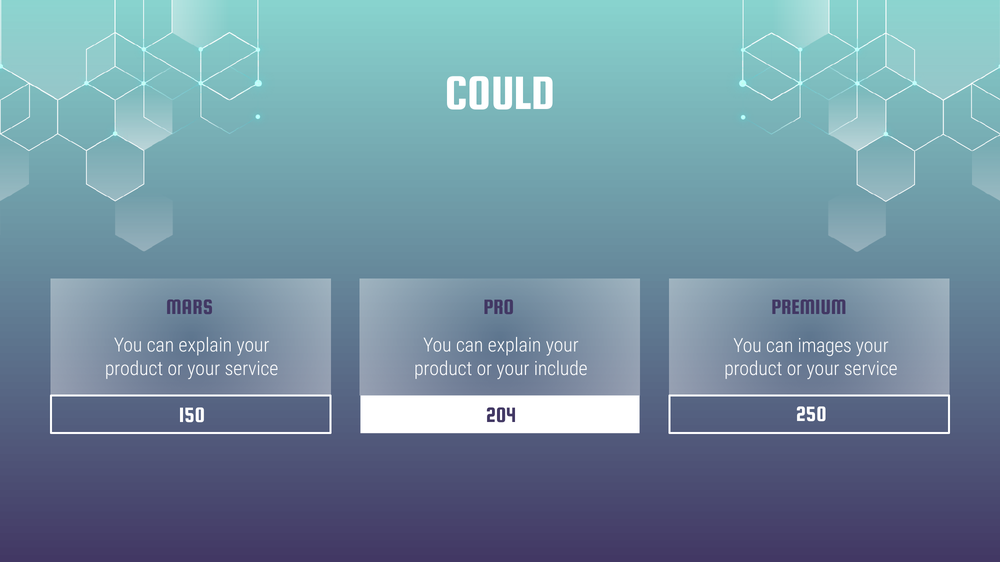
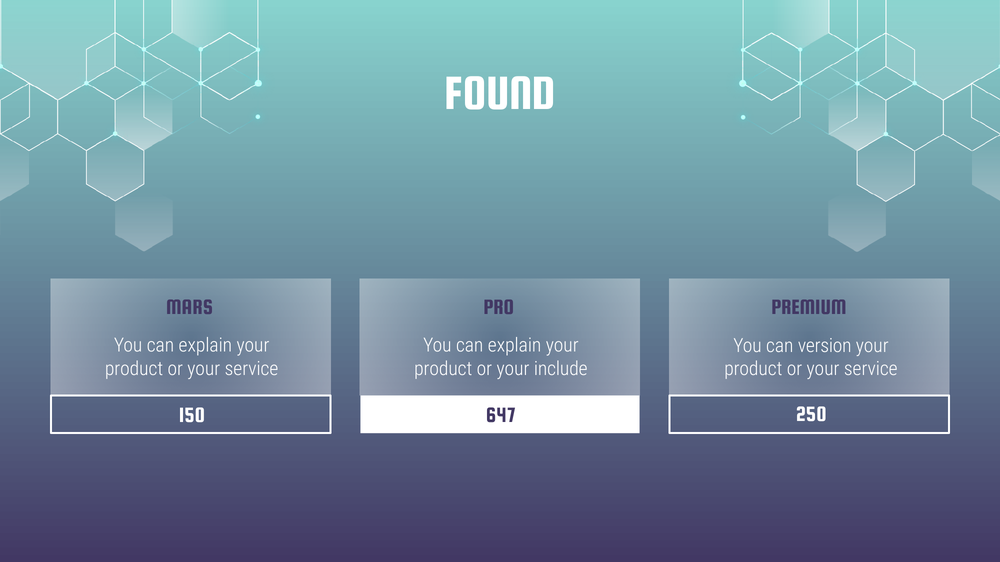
COULD: COULD -> FOUND
images: images -> version
204: 204 -> 647
